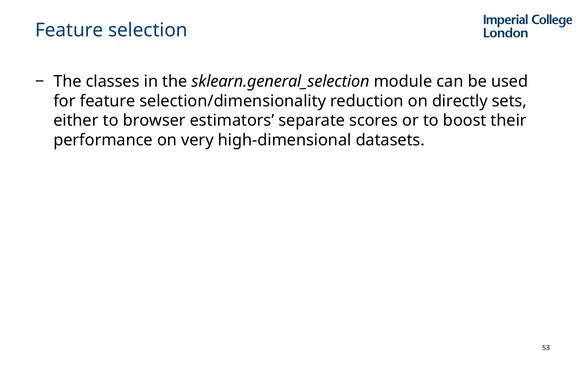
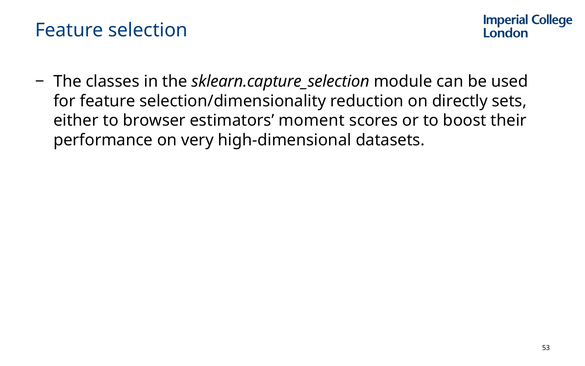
sklearn.general_selection: sklearn.general_selection -> sklearn.capture_selection
separate: separate -> moment
